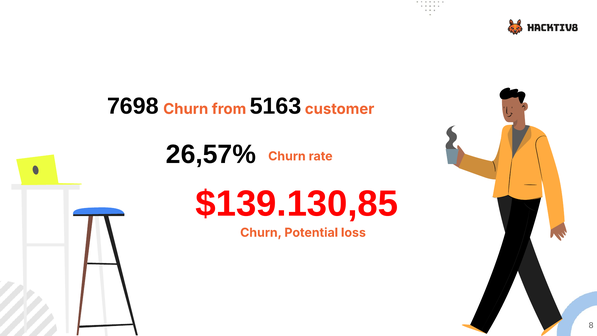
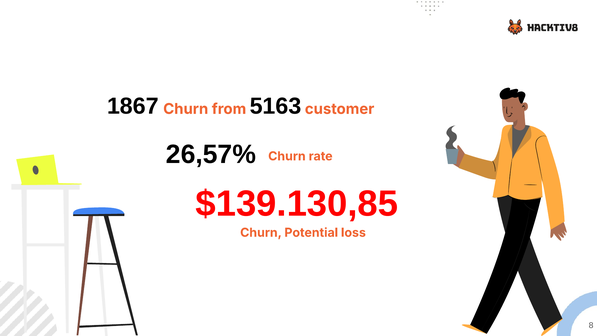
7698: 7698 -> 1867
